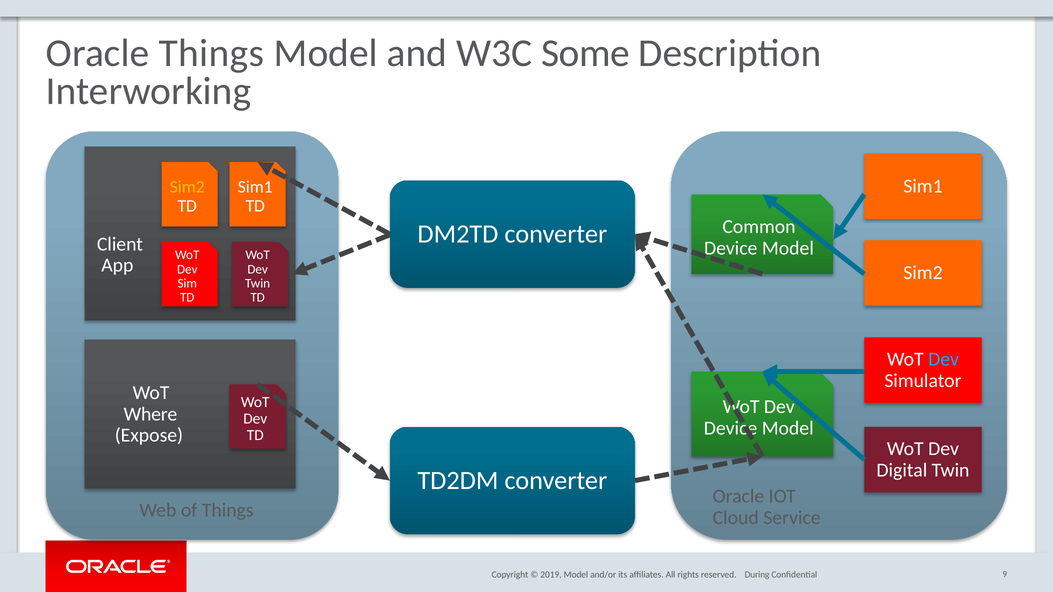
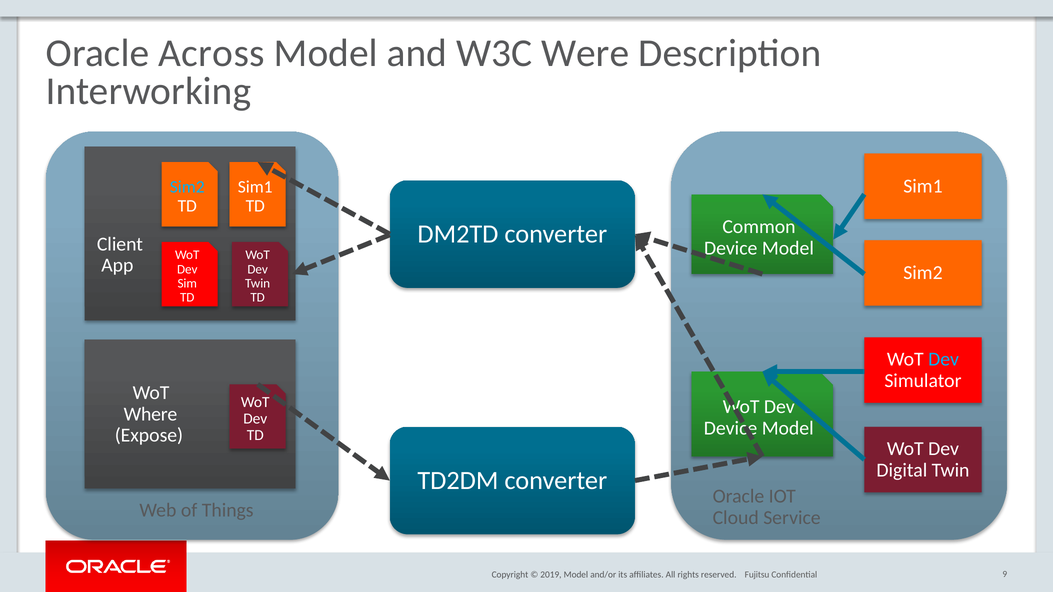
Oracle Things: Things -> Across
Some: Some -> Were
Sim2 at (187, 187) colour: yellow -> light blue
During: During -> Fujitsu
